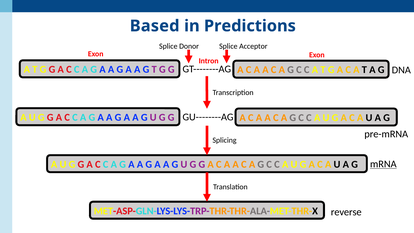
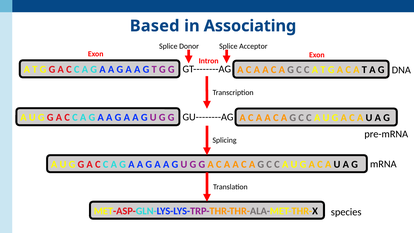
Predictions: Predictions -> Associating
mRNA underline: present -> none
reverse: reverse -> species
